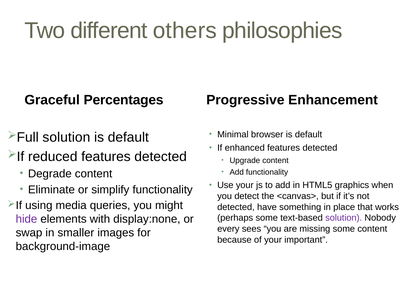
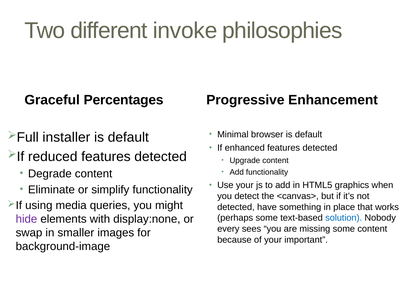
others: others -> invoke
solution at (66, 138): solution -> installer
solution at (344, 218) colour: purple -> blue
